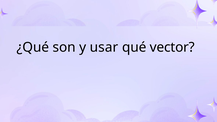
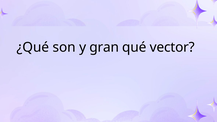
usar: usar -> gran
